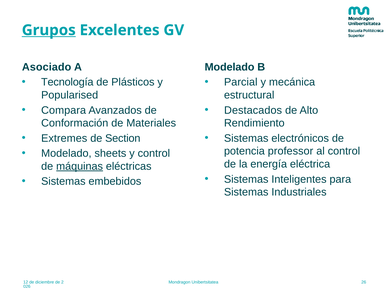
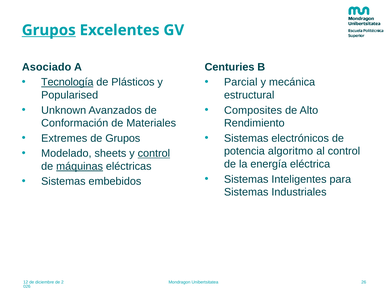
Modelado at (230, 67): Modelado -> Centuries
Tecnología underline: none -> present
Compara: Compara -> Unknown
Destacados: Destacados -> Composites
de Section: Section -> Grupos
professor: professor -> algoritmo
control at (154, 153) underline: none -> present
